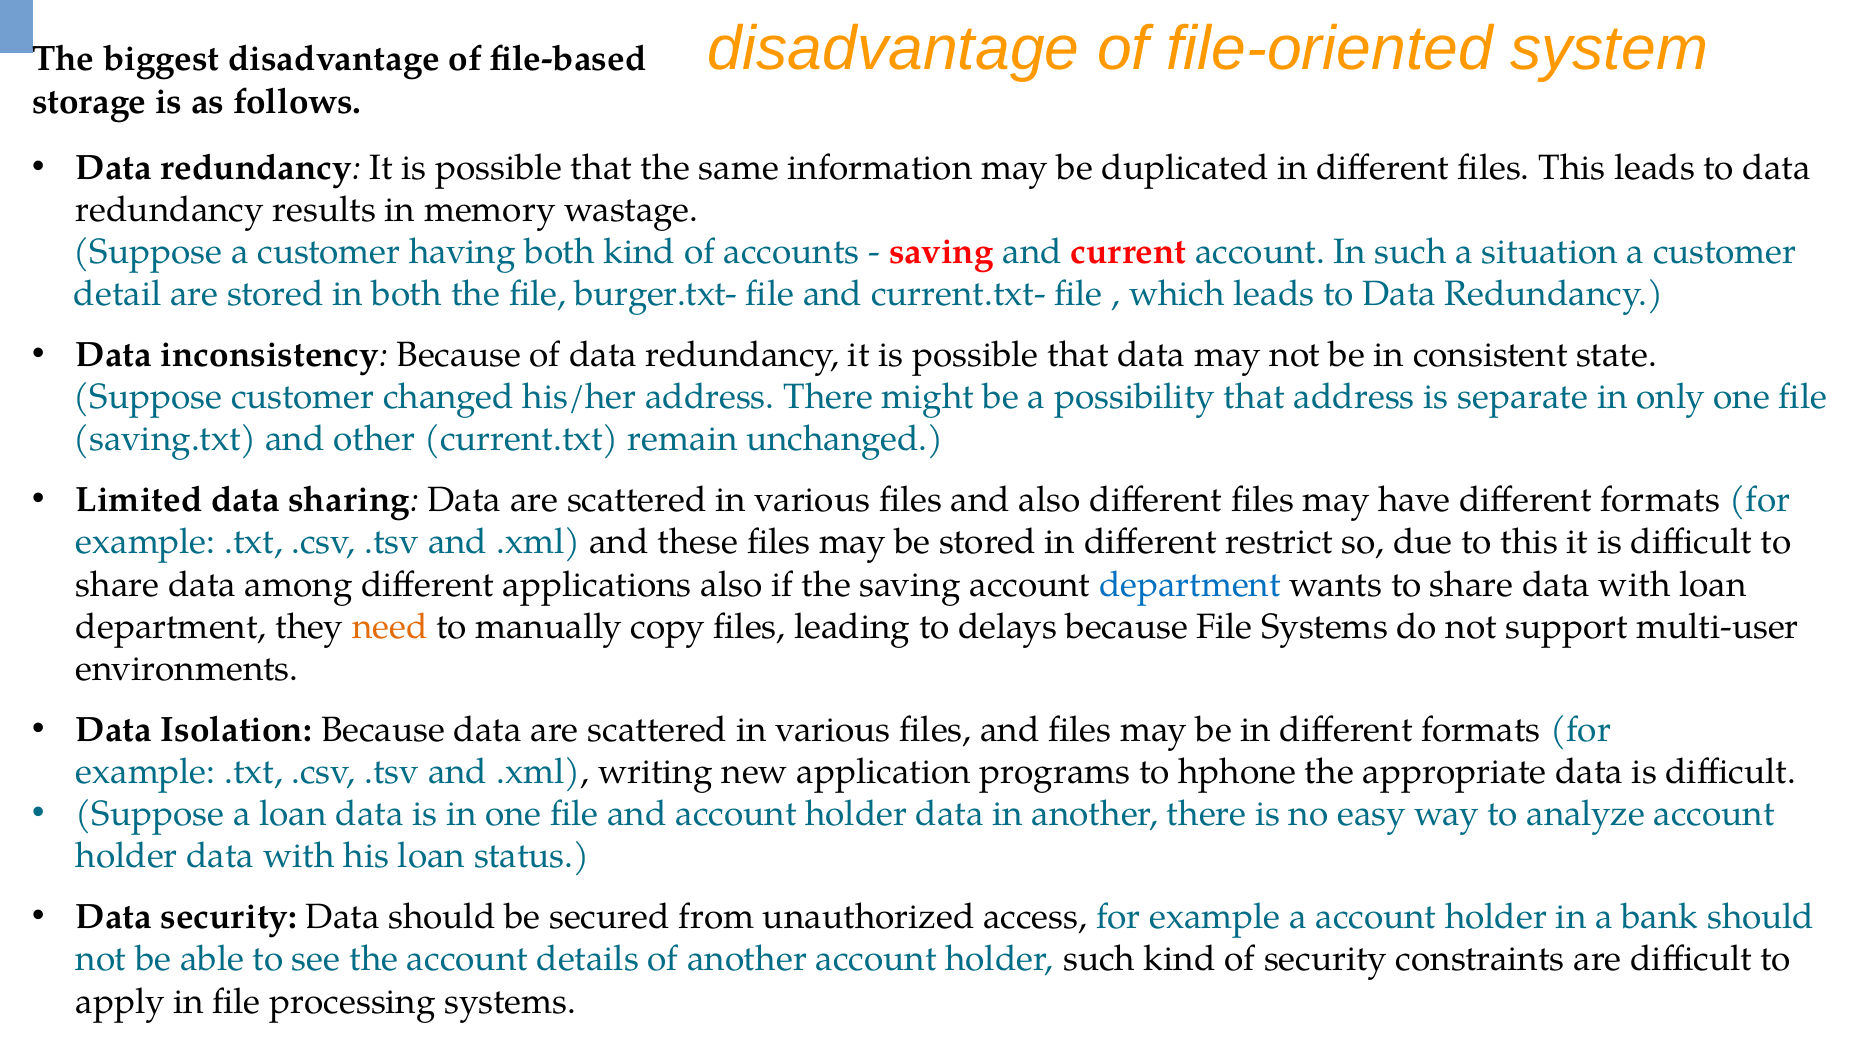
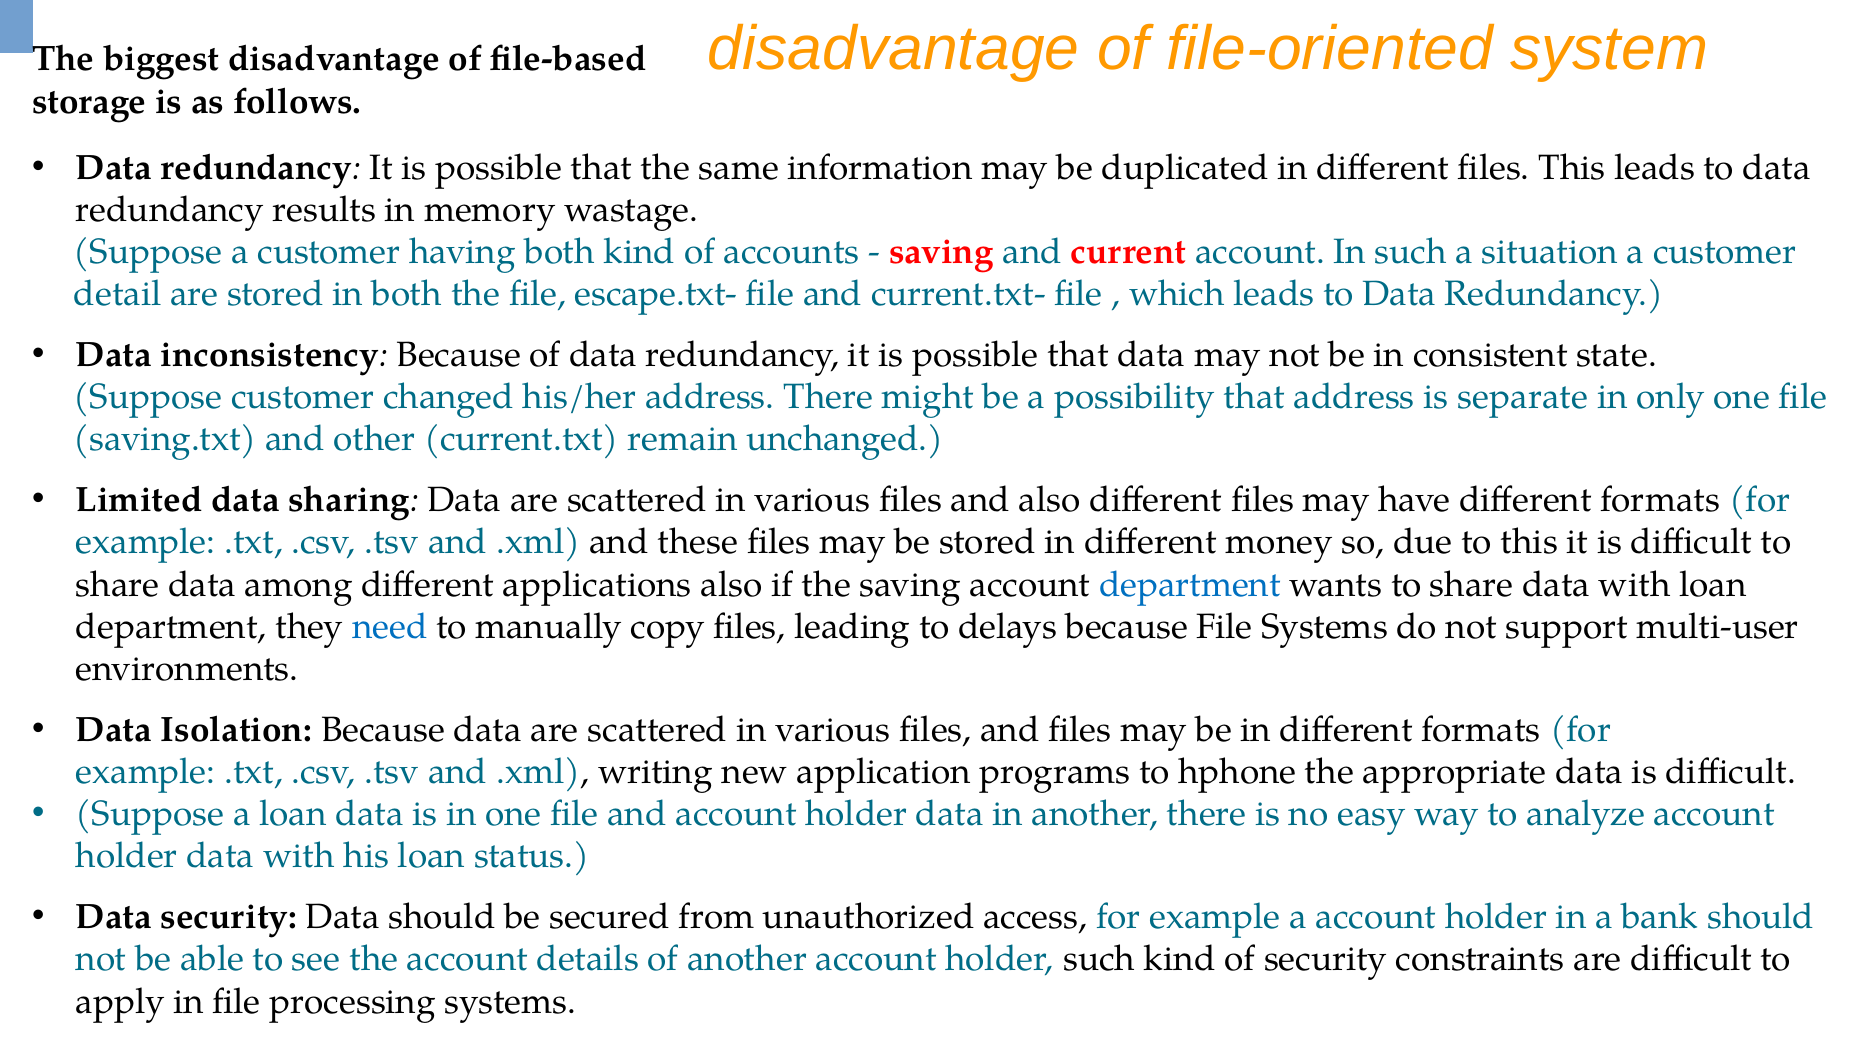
burger.txt-: burger.txt- -> escape.txt-
restrict: restrict -> money
need colour: orange -> blue
